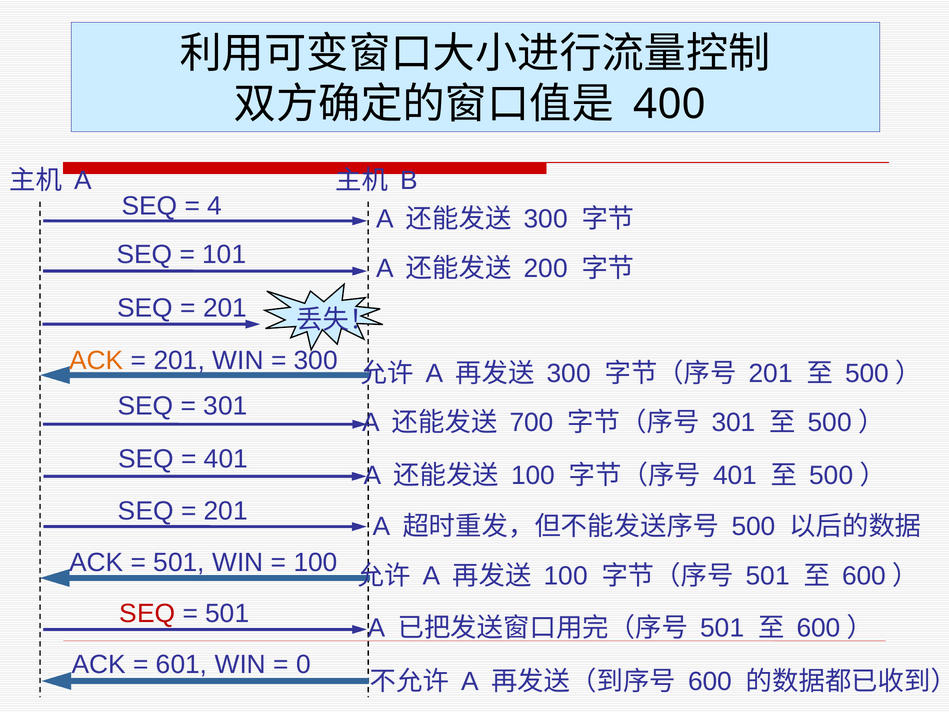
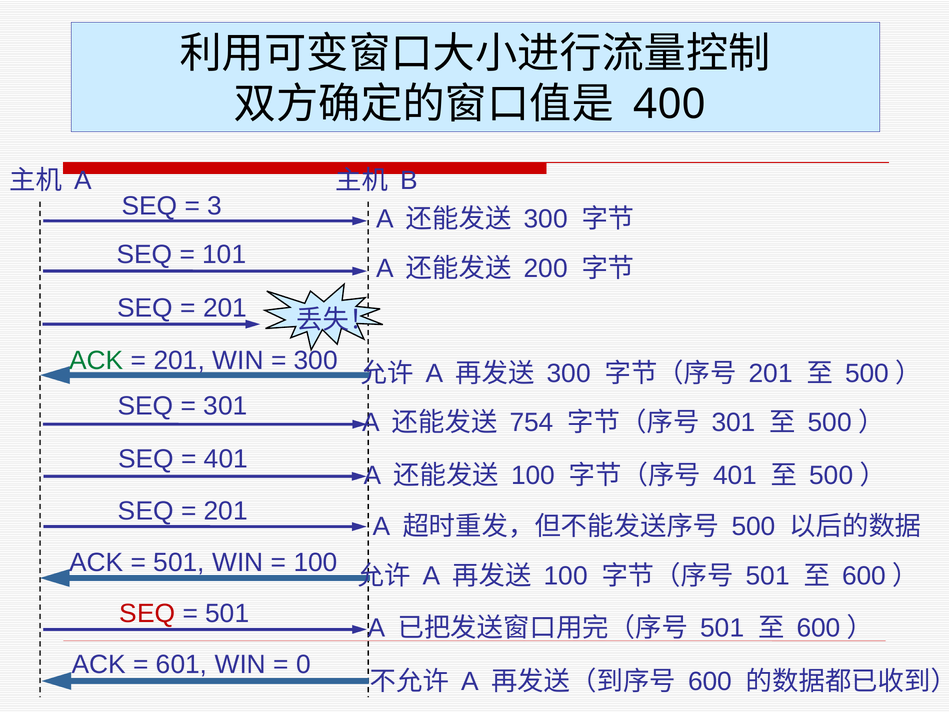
4: 4 -> 3
ACK at (96, 361) colour: orange -> green
700: 700 -> 754
